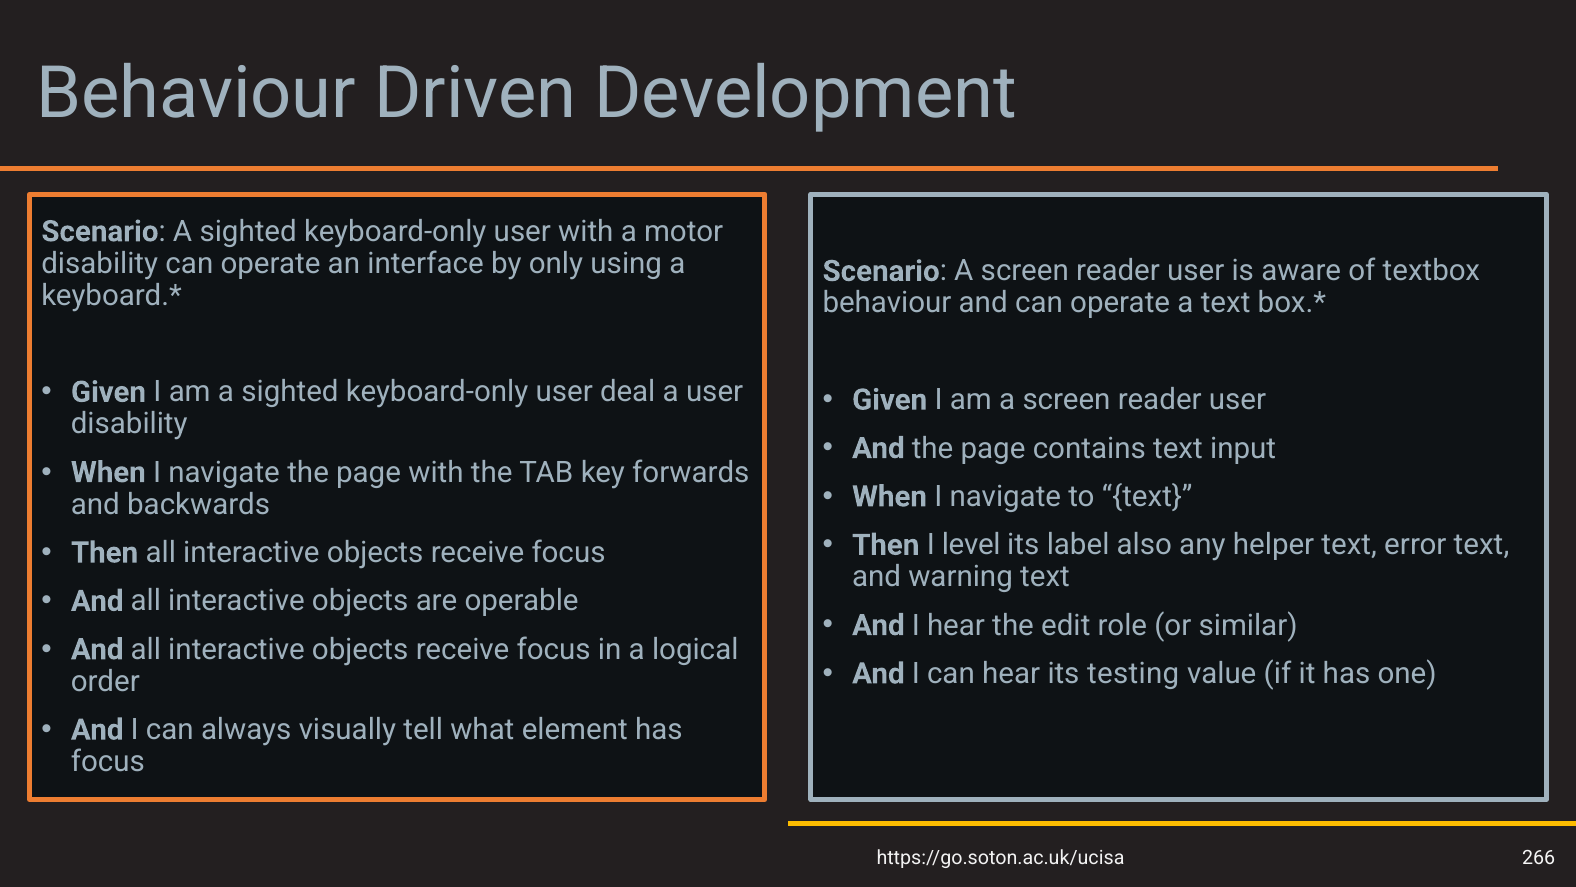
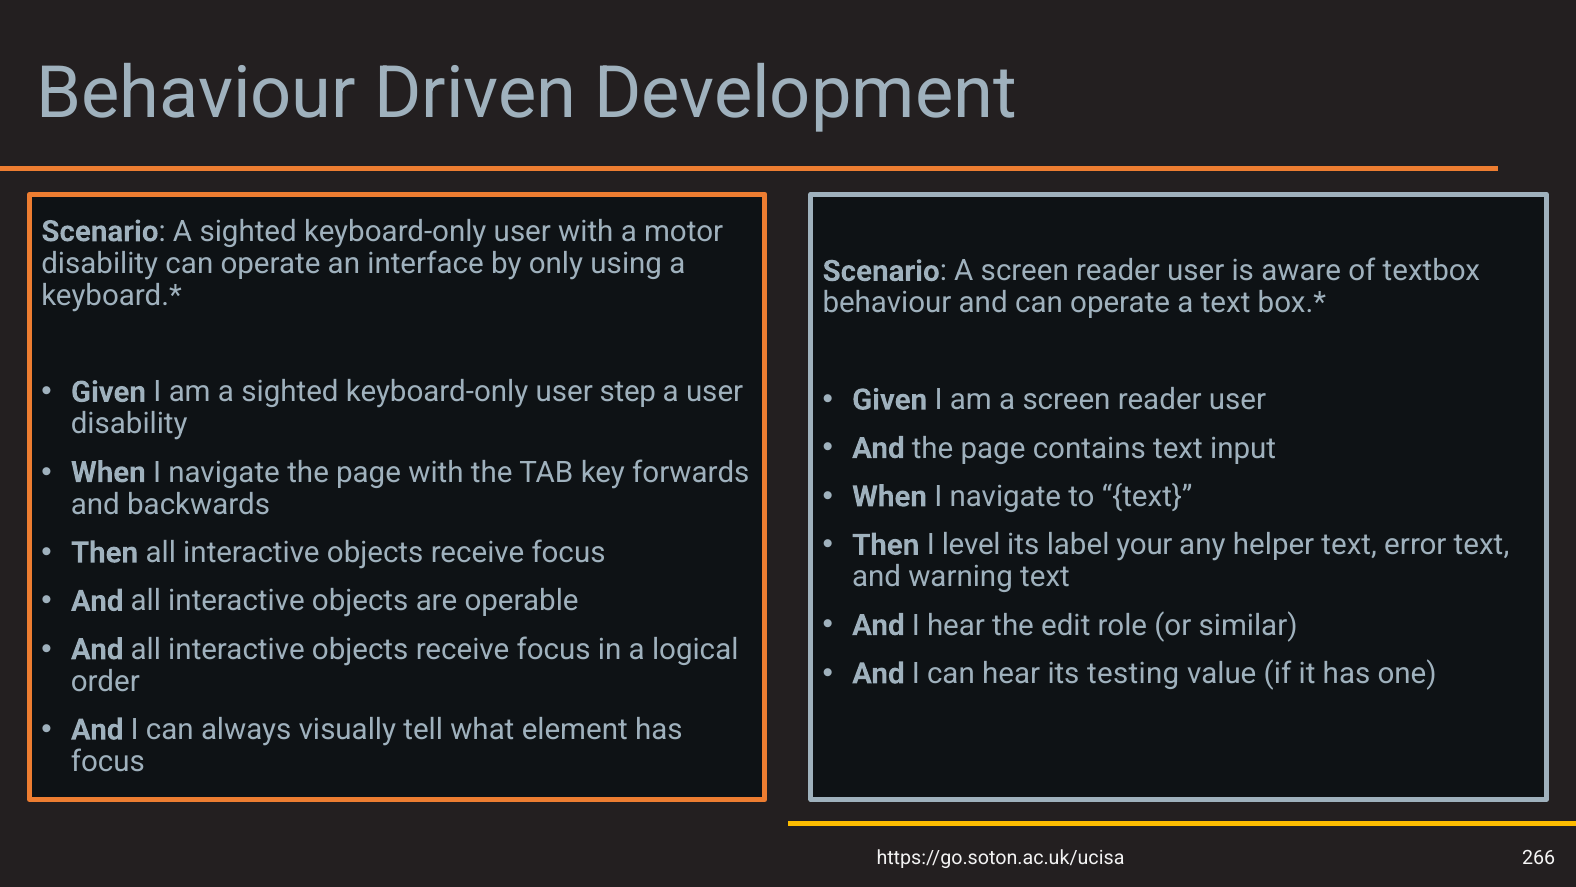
deal: deal -> step
also: also -> your
